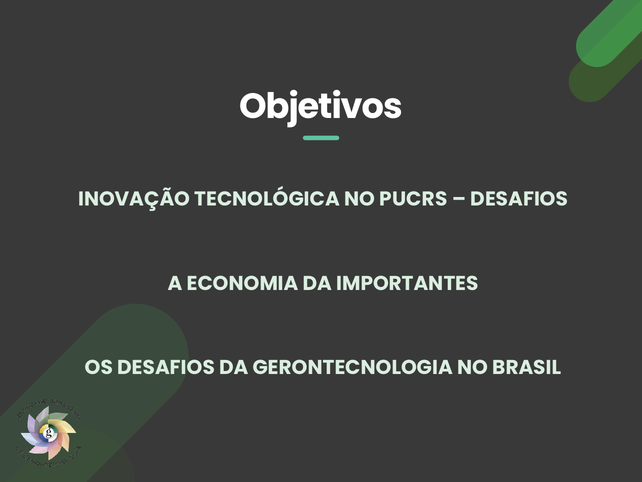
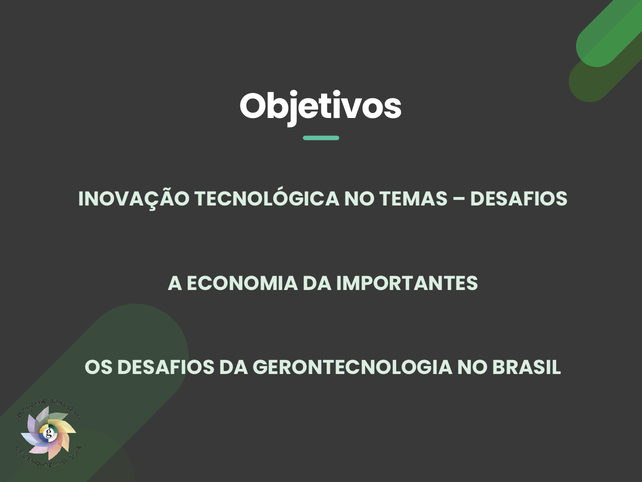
PUCRS: PUCRS -> TEMAS
